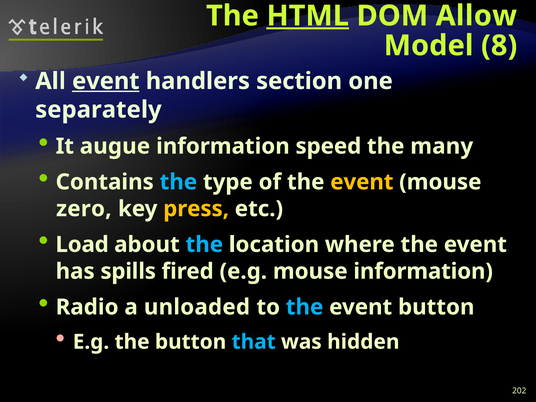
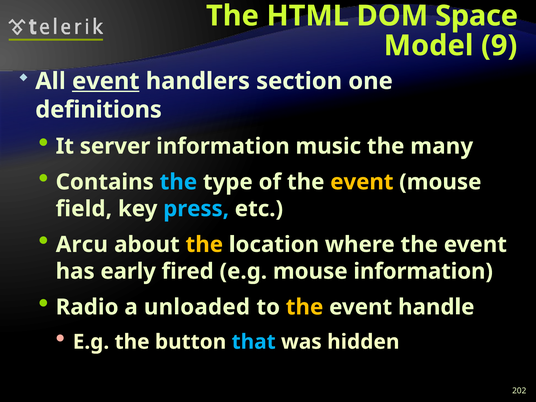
HTML underline: present -> none
Allow: Allow -> Space
8: 8 -> 9
separately: separately -> definitions
augue: augue -> server
speed: speed -> music
zero: zero -> field
press colour: yellow -> light blue
Load: Load -> Arcu
the at (204, 245) colour: light blue -> yellow
spills: spills -> early
the at (305, 307) colour: light blue -> yellow
event button: button -> handle
